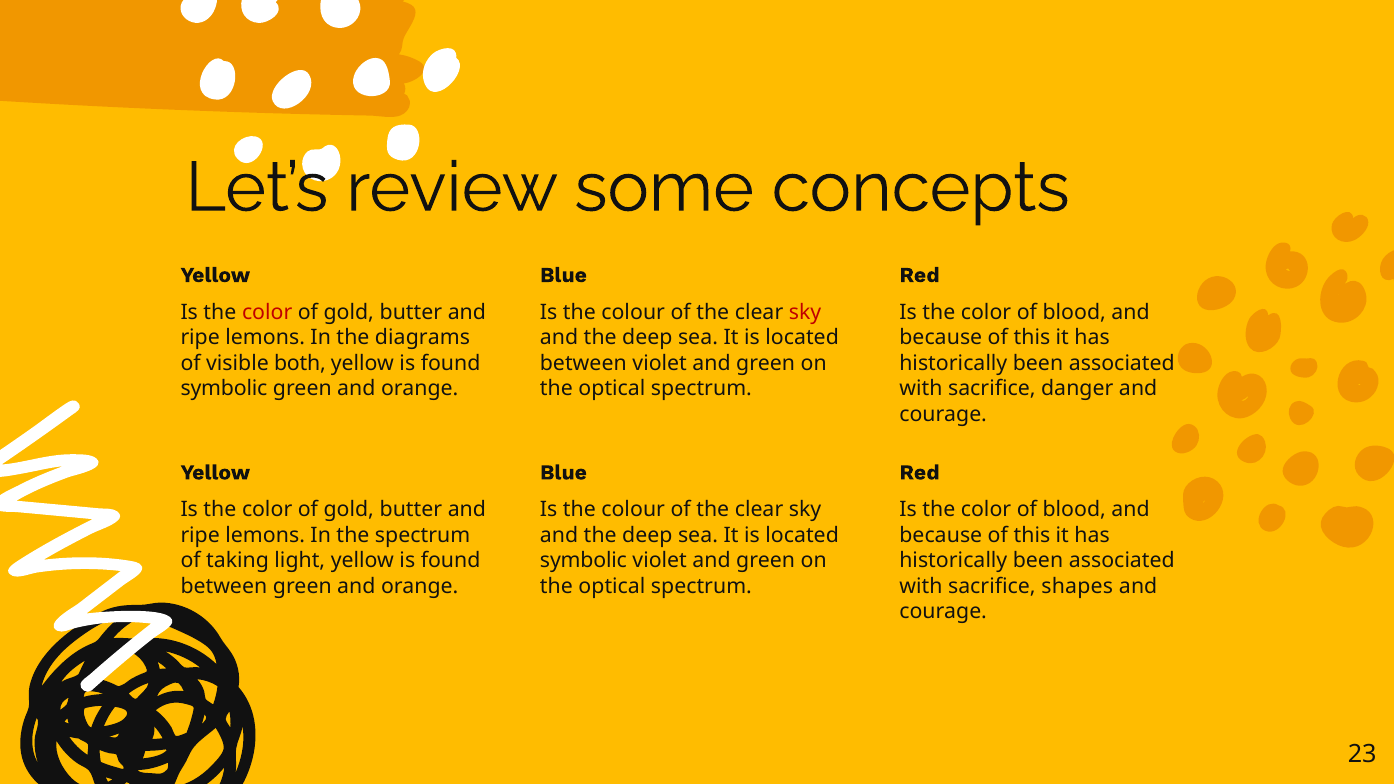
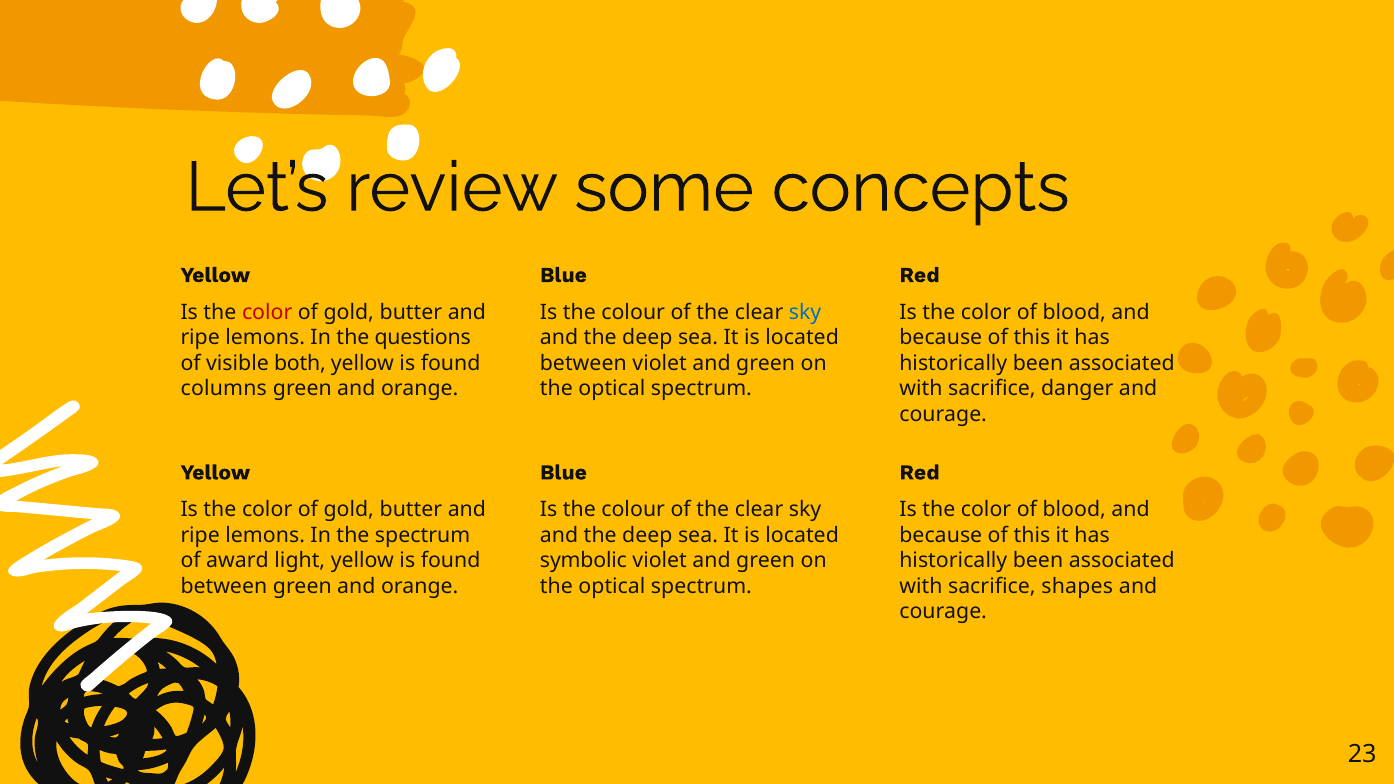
sky at (805, 312) colour: red -> blue
diagrams: diagrams -> questions
symbolic at (224, 389): symbolic -> columns
taking: taking -> award
